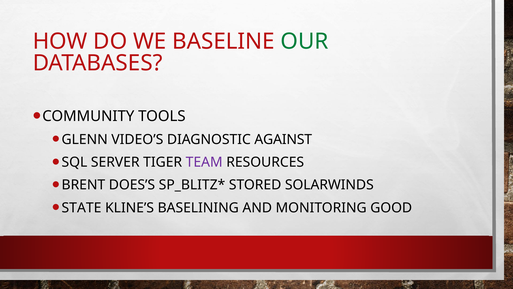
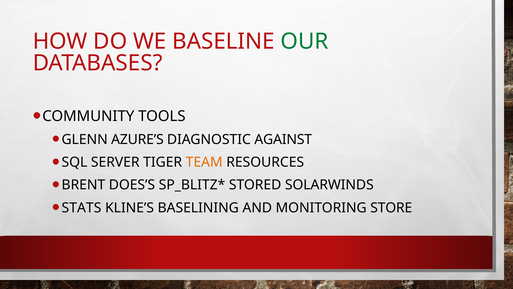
VIDEO’S: VIDEO’S -> AZURE’S
TEAM colour: purple -> orange
STATE: STATE -> STATS
GOOD: GOOD -> STORE
